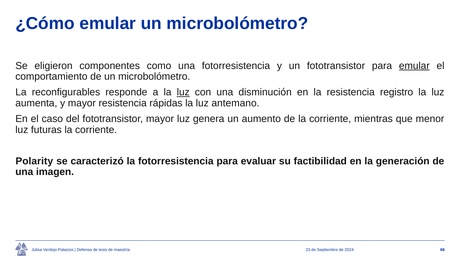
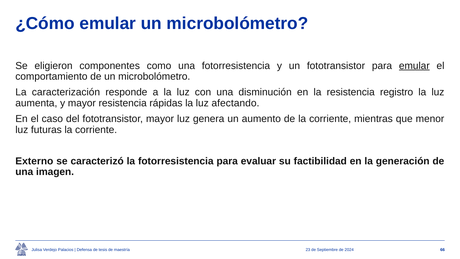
reconfigurables: reconfigurables -> caracterización
luz at (183, 92) underline: present -> none
antemano: antemano -> afectando
Polarity: Polarity -> Externo
